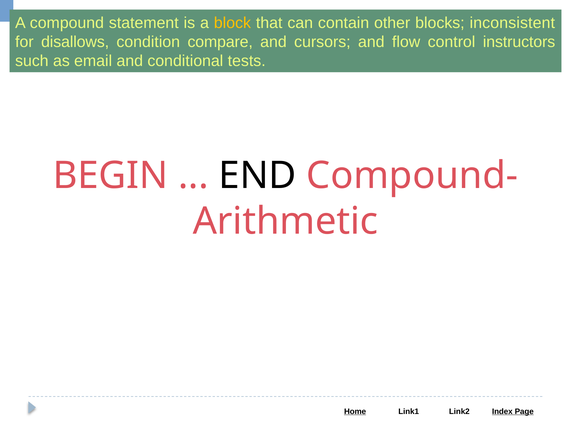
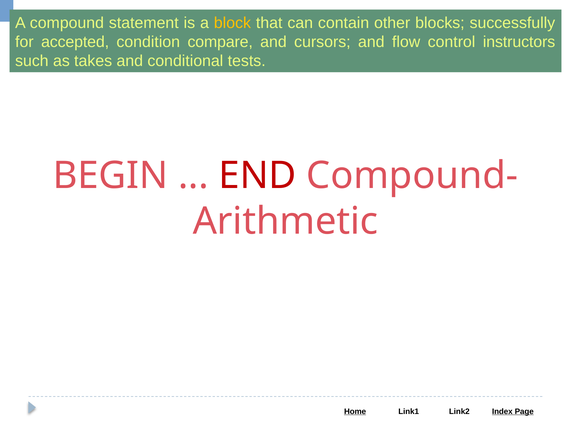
inconsistent: inconsistent -> successfully
disallows: disallows -> accepted
email: email -> takes
END colour: black -> red
